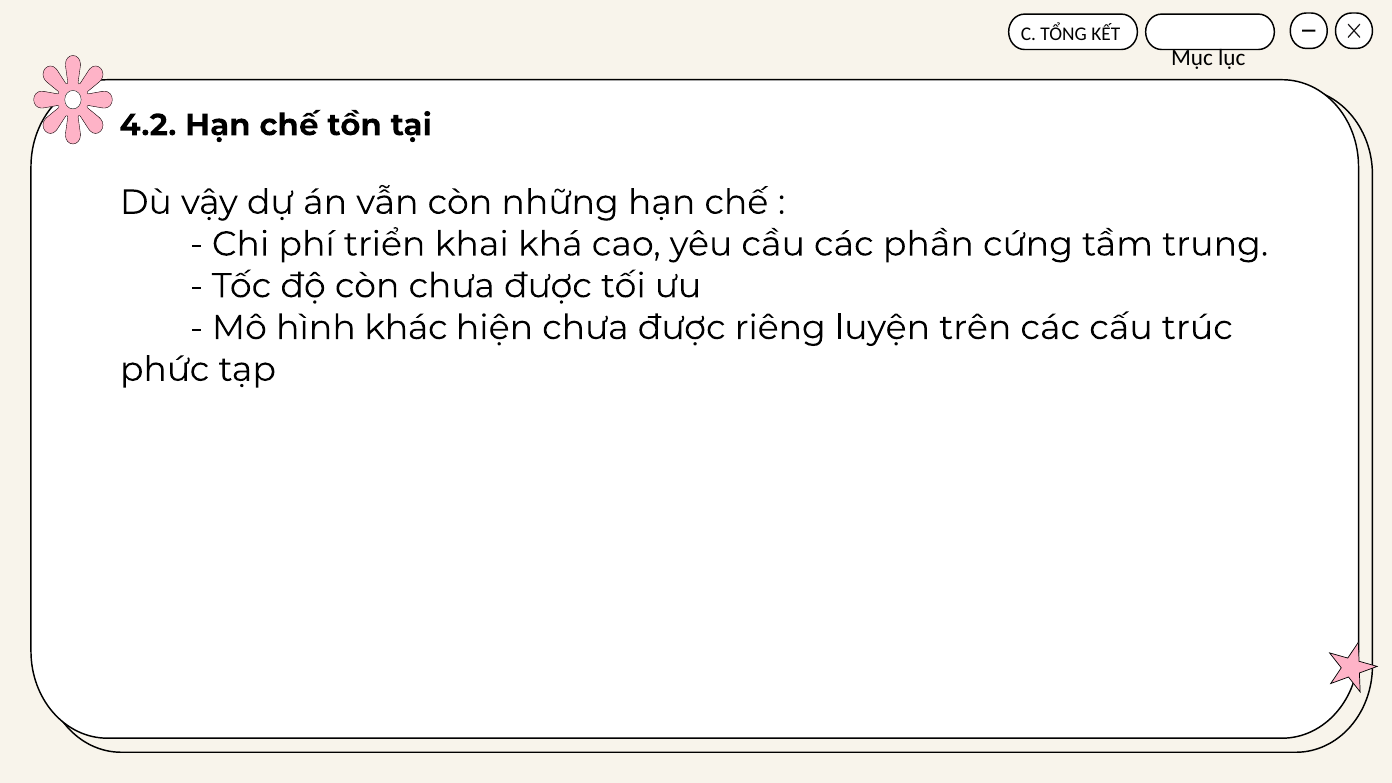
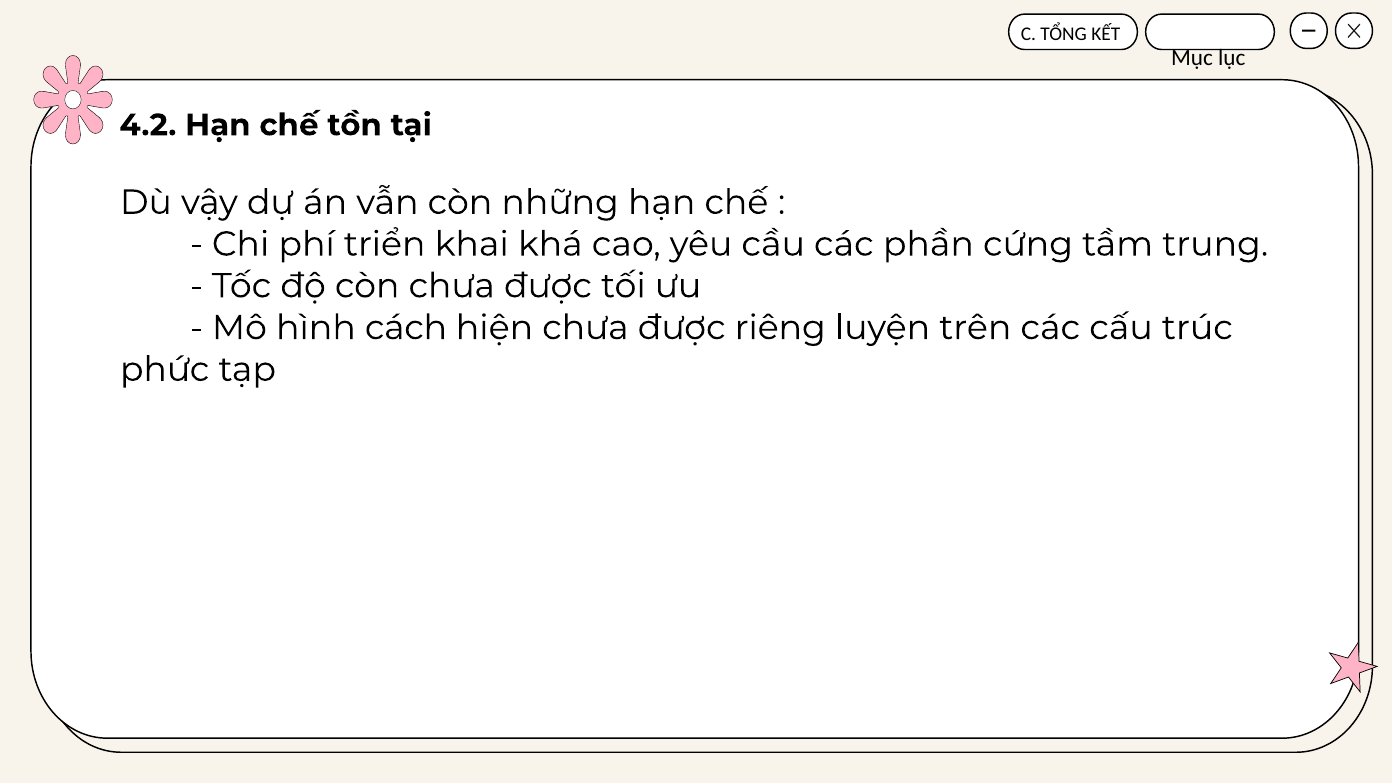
khác: khác -> cách
